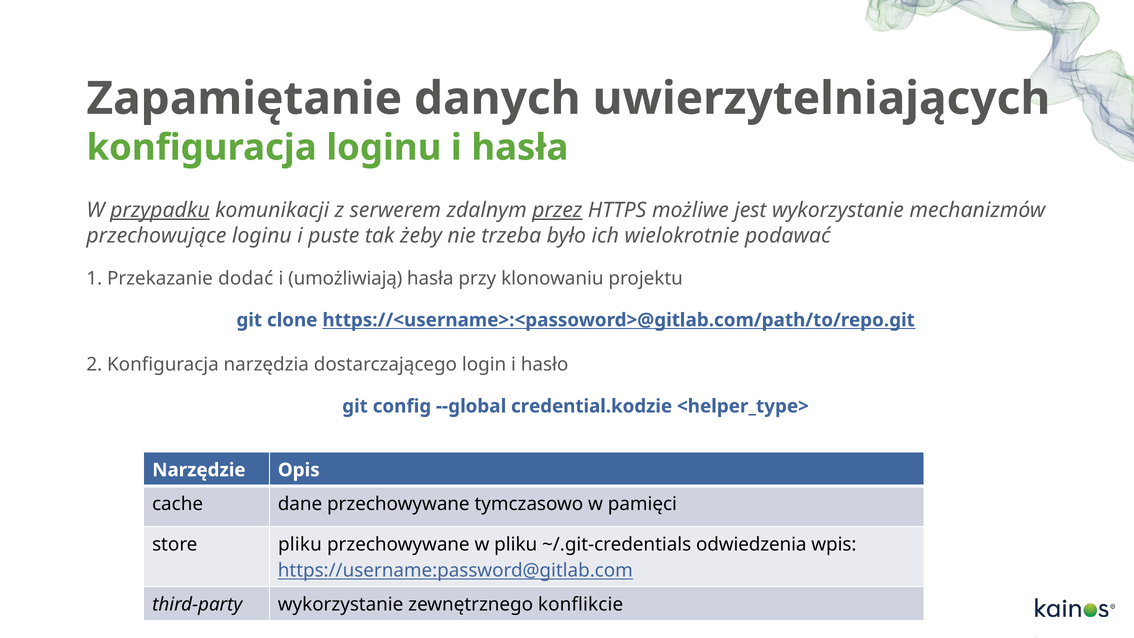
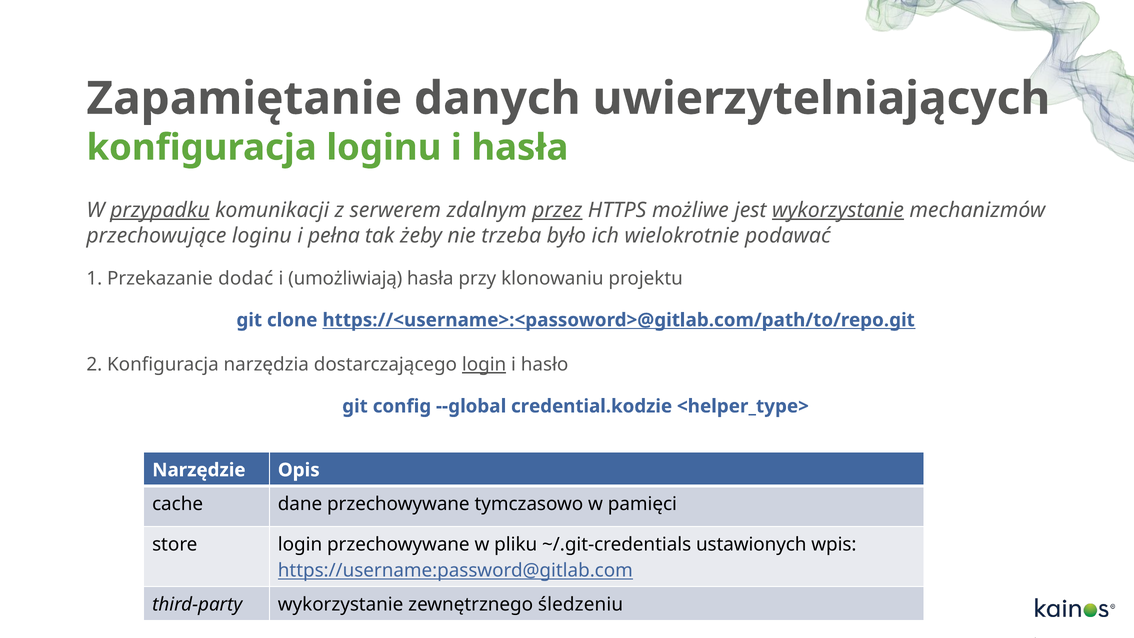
wykorzystanie at (838, 210) underline: none -> present
puste: puste -> pełna
login at (484, 365) underline: none -> present
store pliku: pliku -> login
odwiedzenia: odwiedzenia -> ustawionych
konflikcie: konflikcie -> śledzeniu
